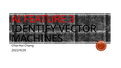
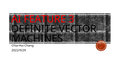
IDENTIFY: IDENTIFY -> DEFINITE
